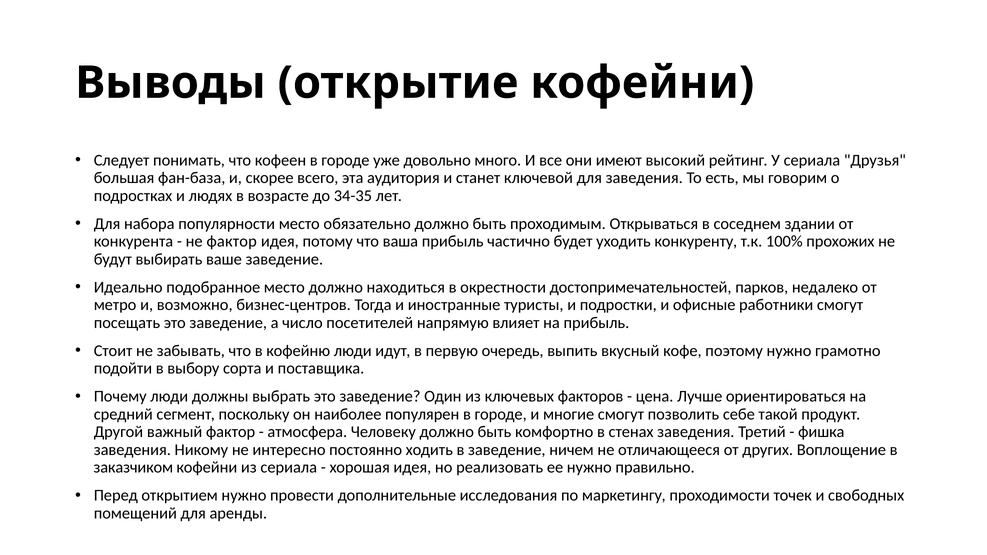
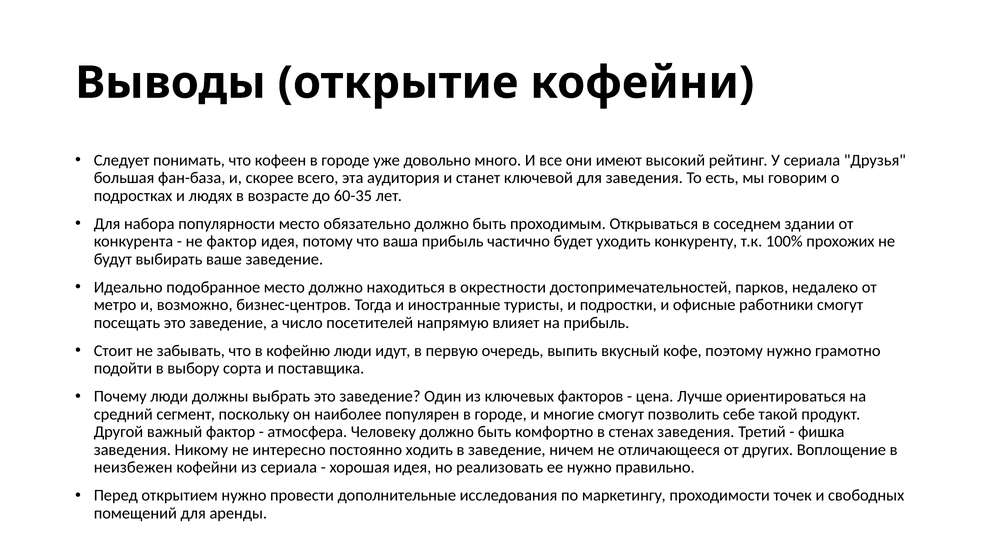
34-35: 34-35 -> 60-35
заказчиком: заказчиком -> неизбежен
